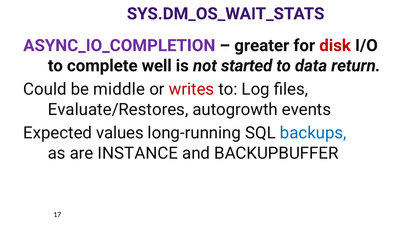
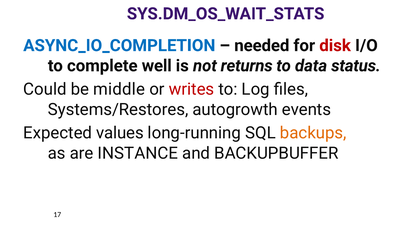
ASYNC_IO_COMPLETION colour: purple -> blue
greater: greater -> needed
started: started -> returns
return: return -> status
Evaluate/Restores: Evaluate/Restores -> Systems/Restores
backups colour: blue -> orange
